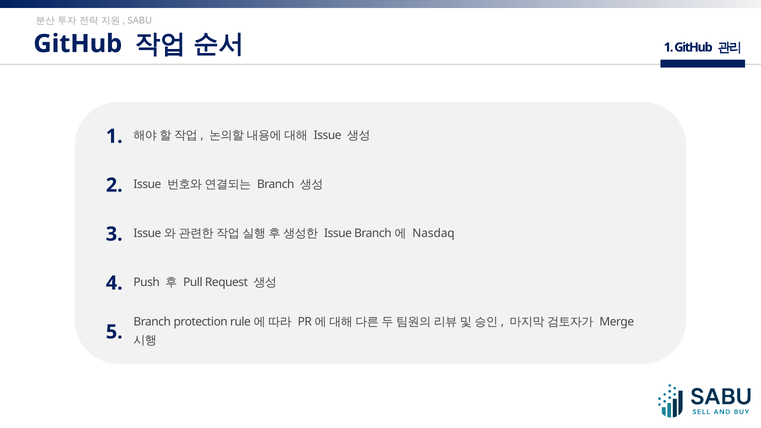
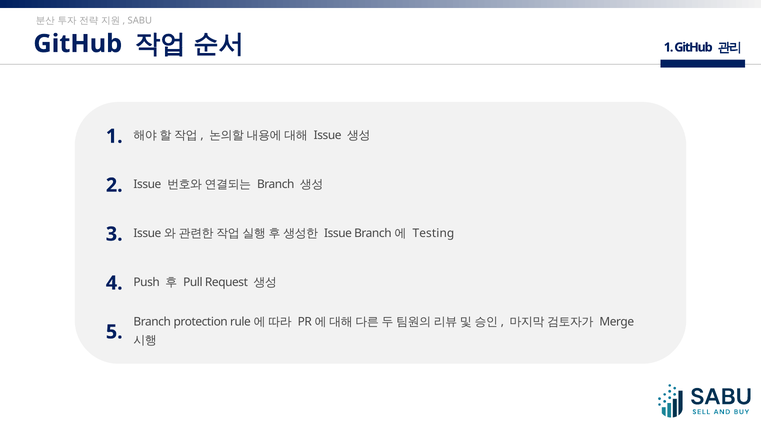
Nasdaq: Nasdaq -> Testing
